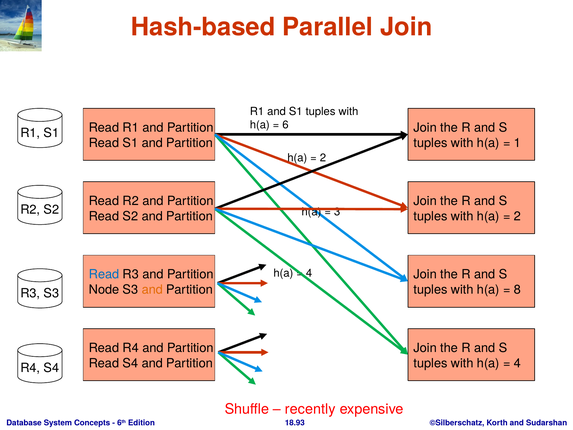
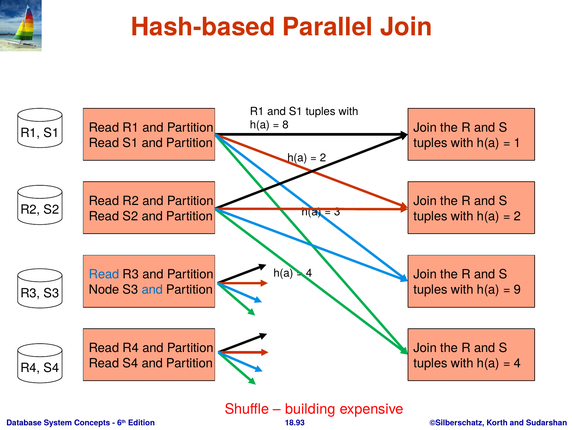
6: 6 -> 8
and at (152, 290) colour: orange -> blue
8: 8 -> 9
recently: recently -> building
